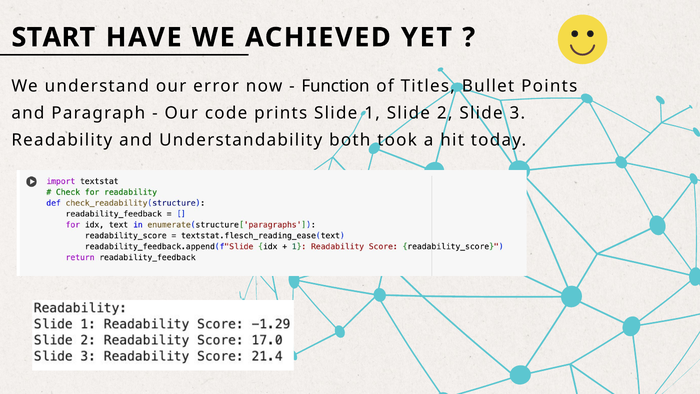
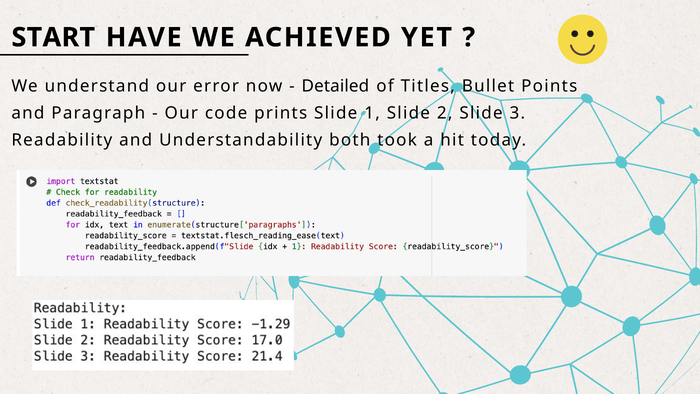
Function: Function -> Detailed
